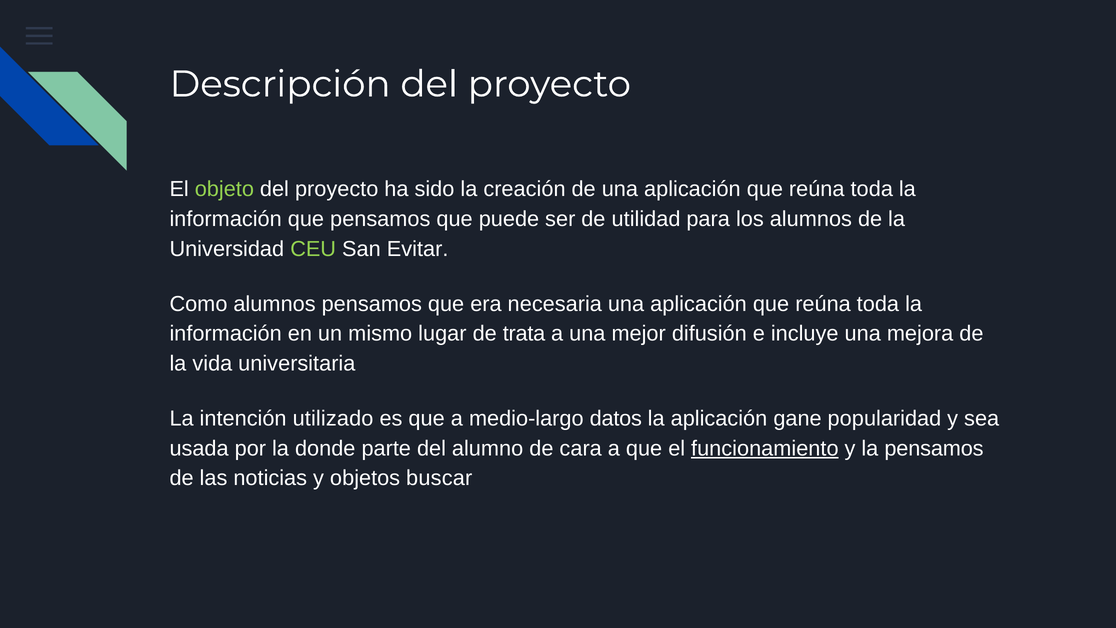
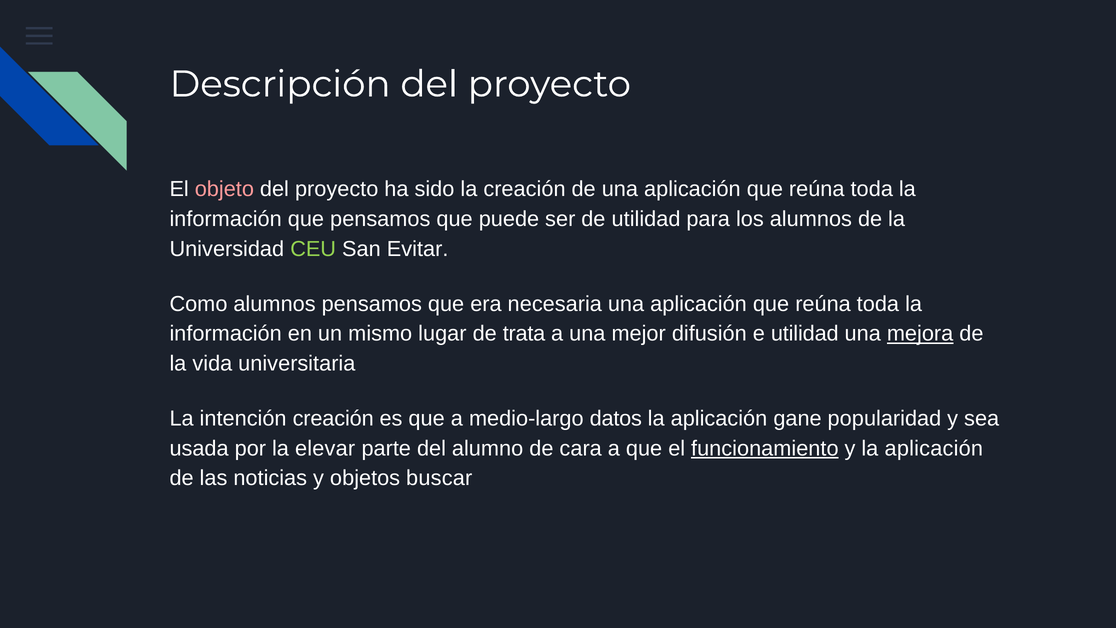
objeto colour: light green -> pink
e incluye: incluye -> utilidad
mejora underline: none -> present
intención utilizado: utilizado -> creación
donde: donde -> elevar
y la pensamos: pensamos -> aplicación
